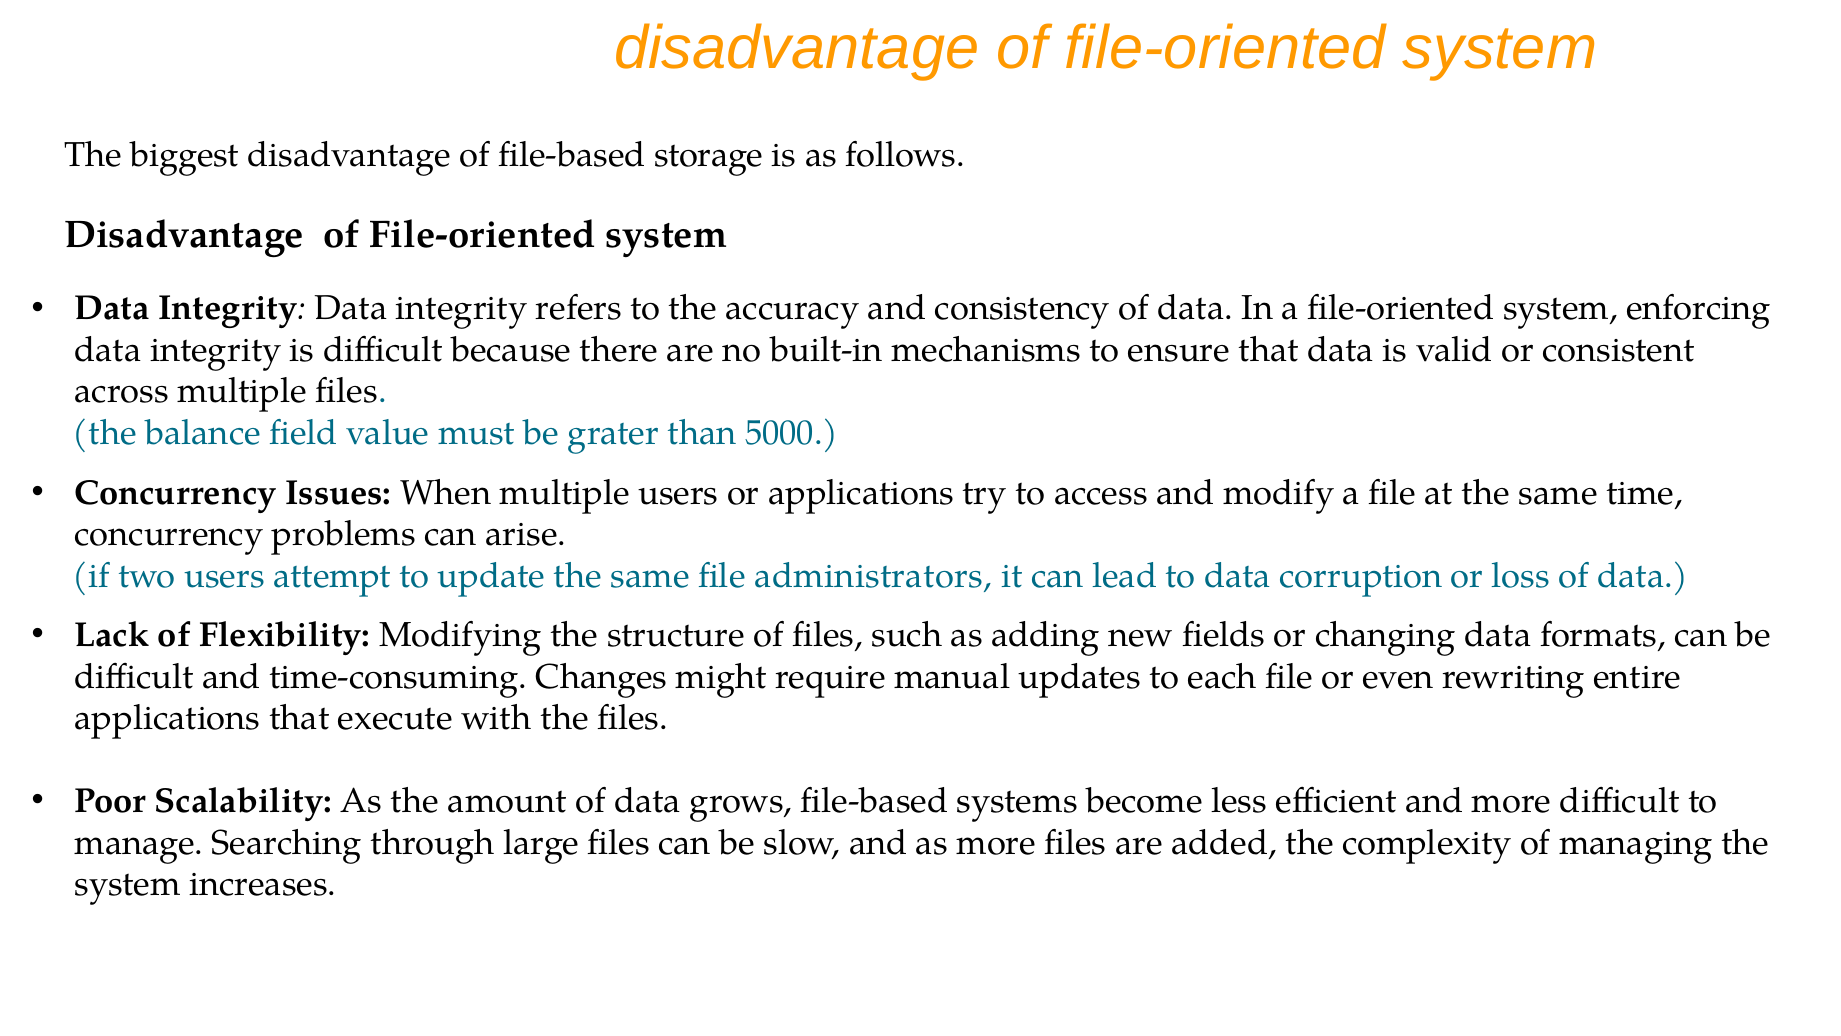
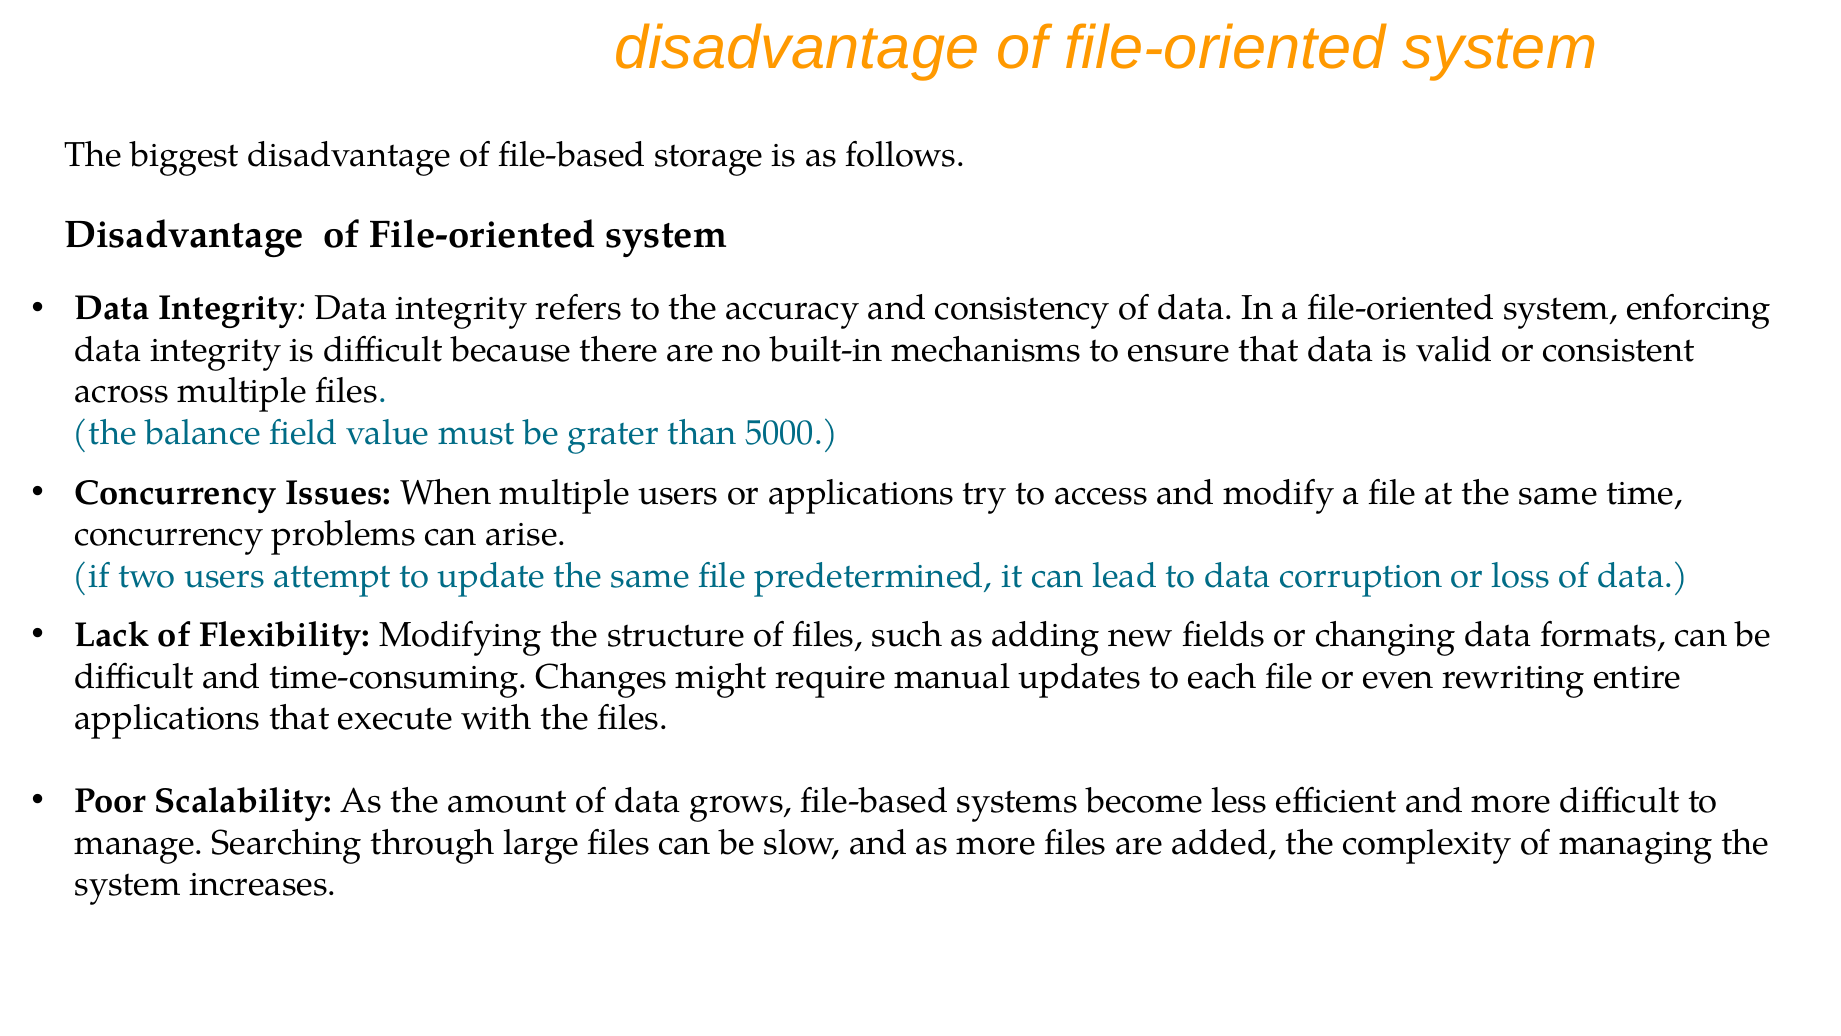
administrators: administrators -> predetermined
